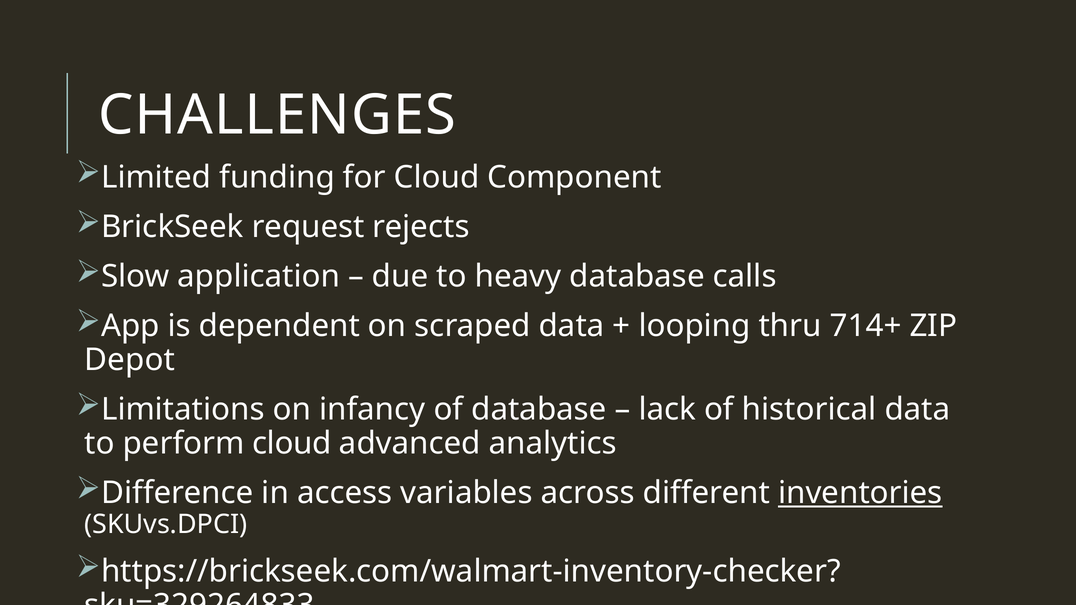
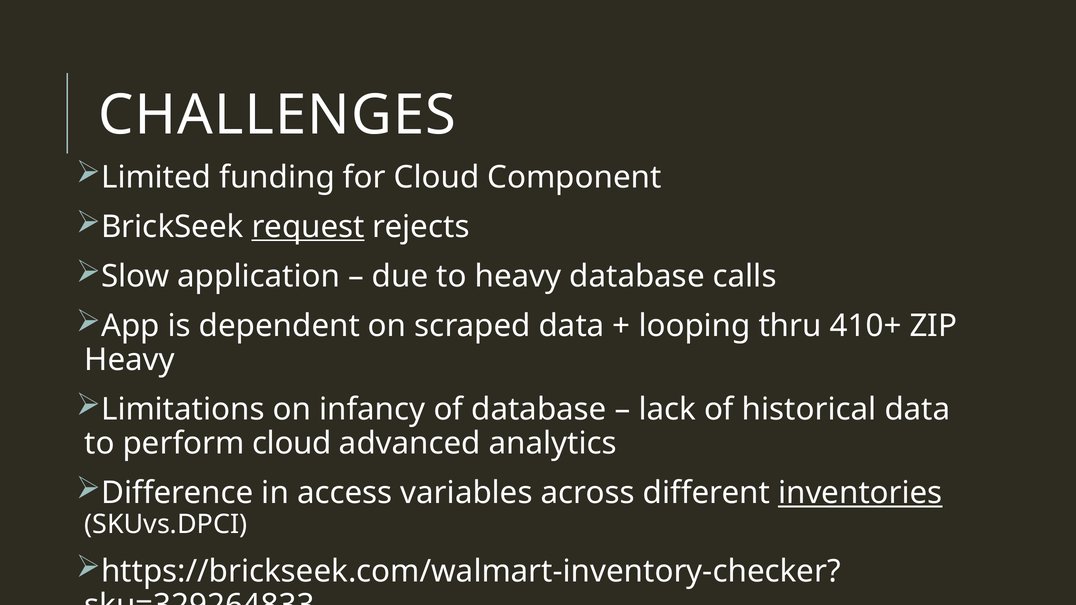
request underline: none -> present
714+: 714+ -> 410+
Depot at (130, 360): Depot -> Heavy
